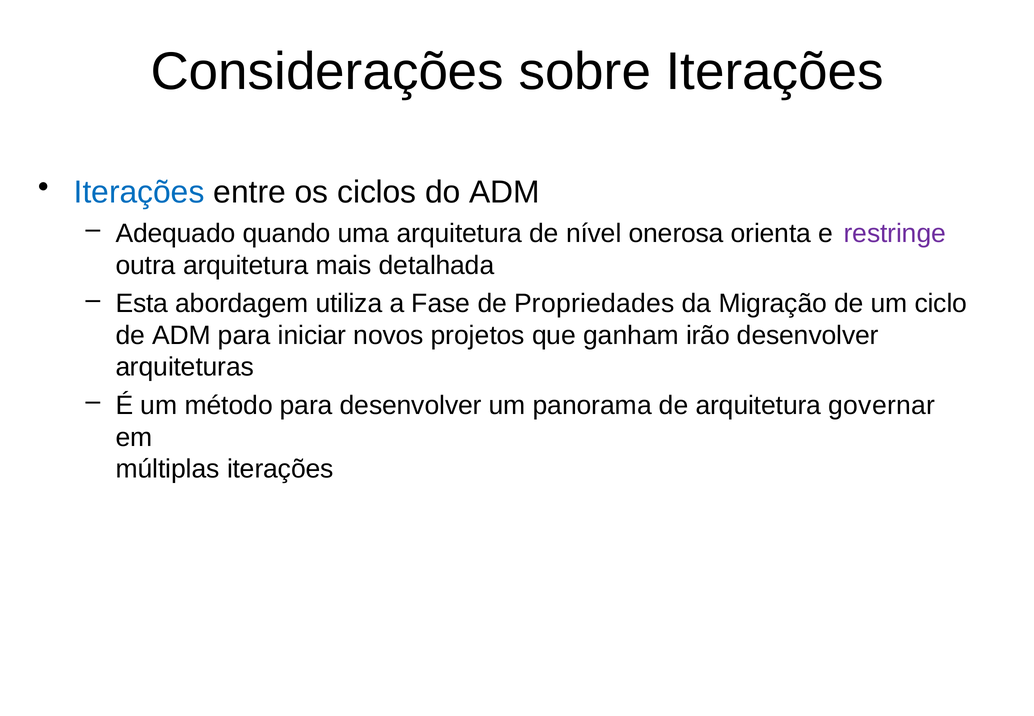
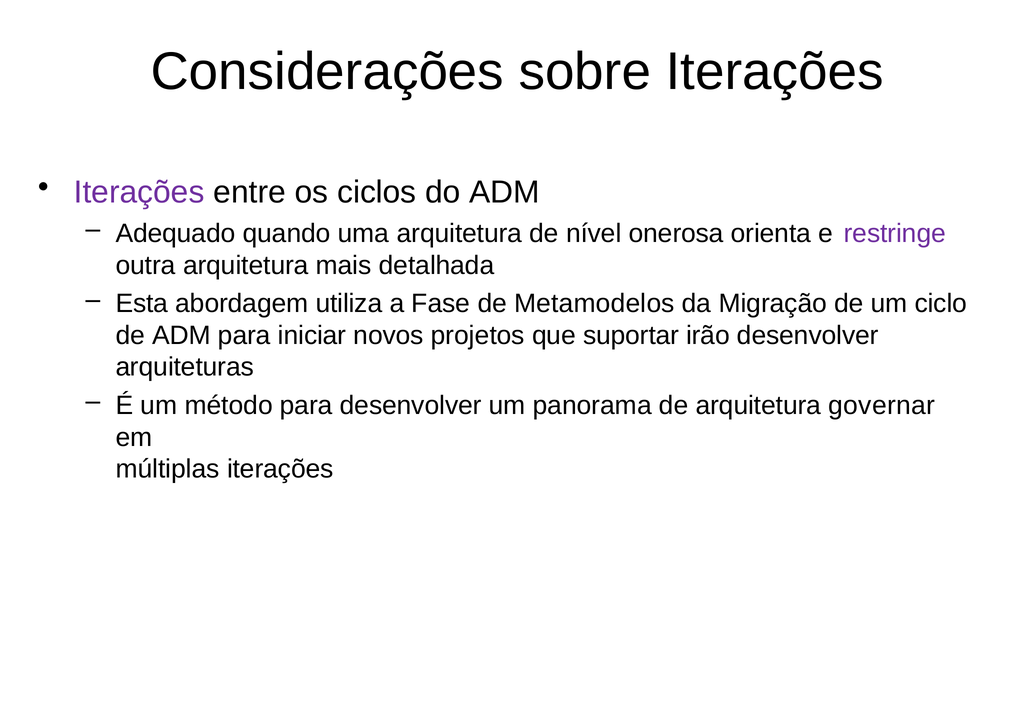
Iterações at (139, 192) colour: blue -> purple
Propriedades: Propriedades -> Metamodelos
ganham: ganham -> suportar
